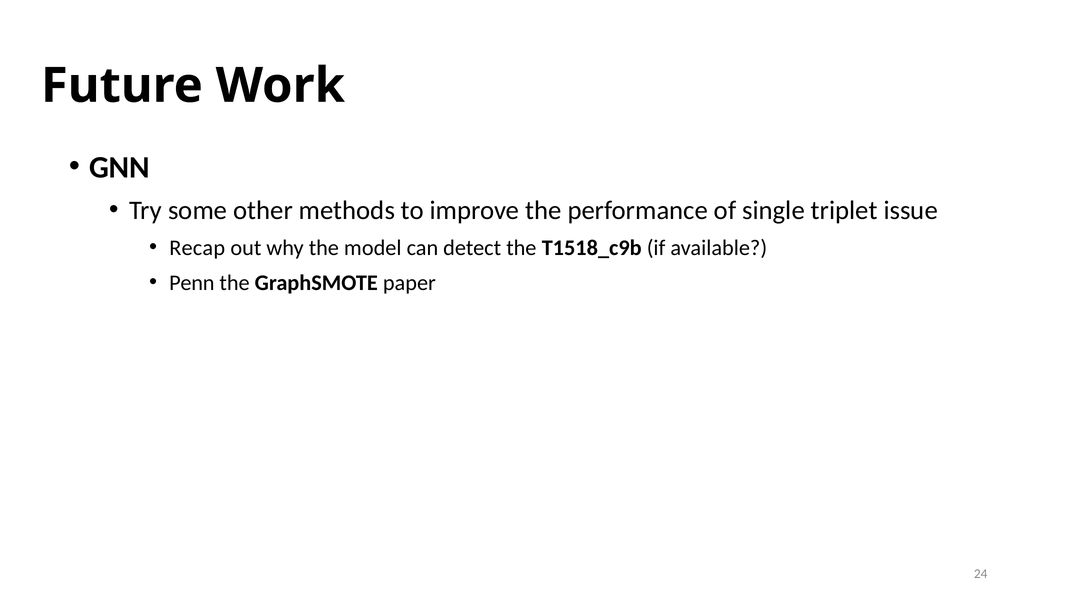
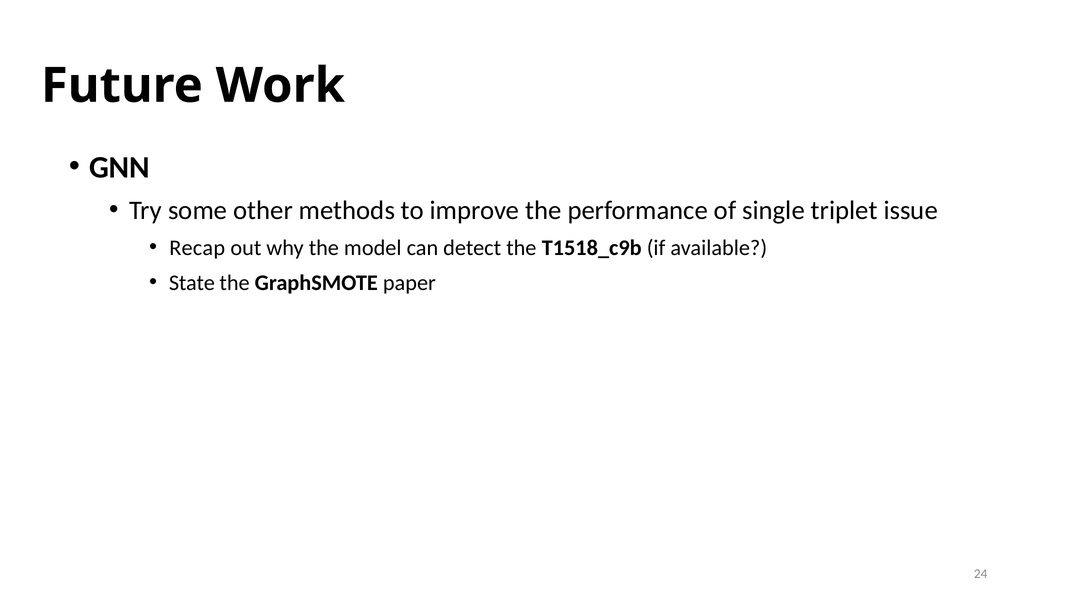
Penn: Penn -> State
